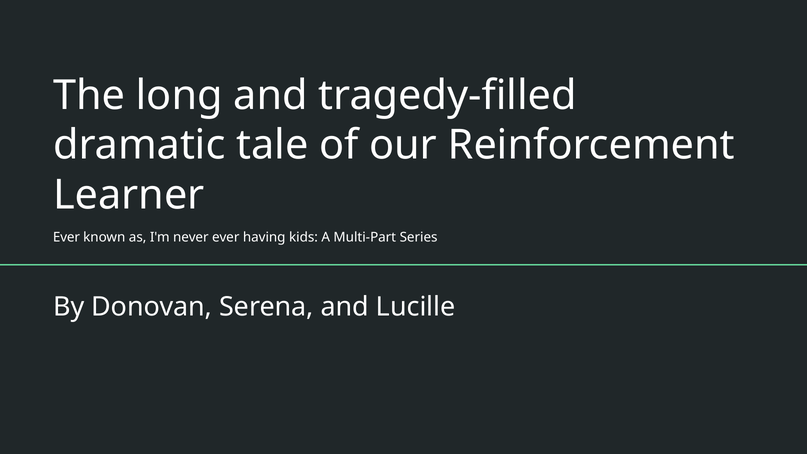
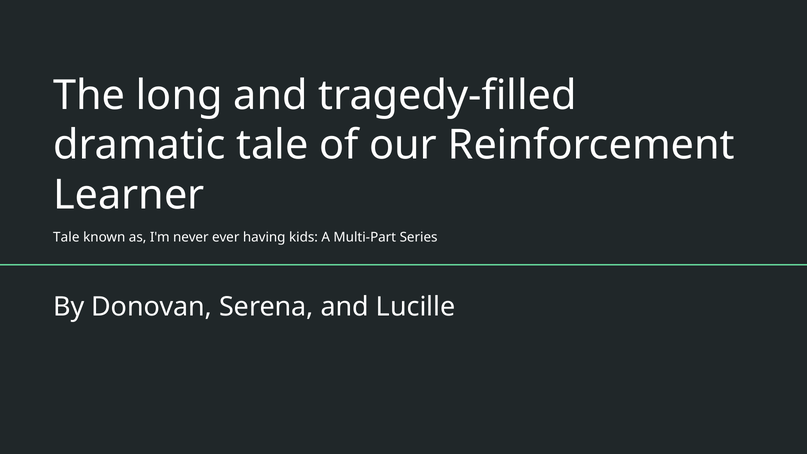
Ever at (66, 237): Ever -> Tale
